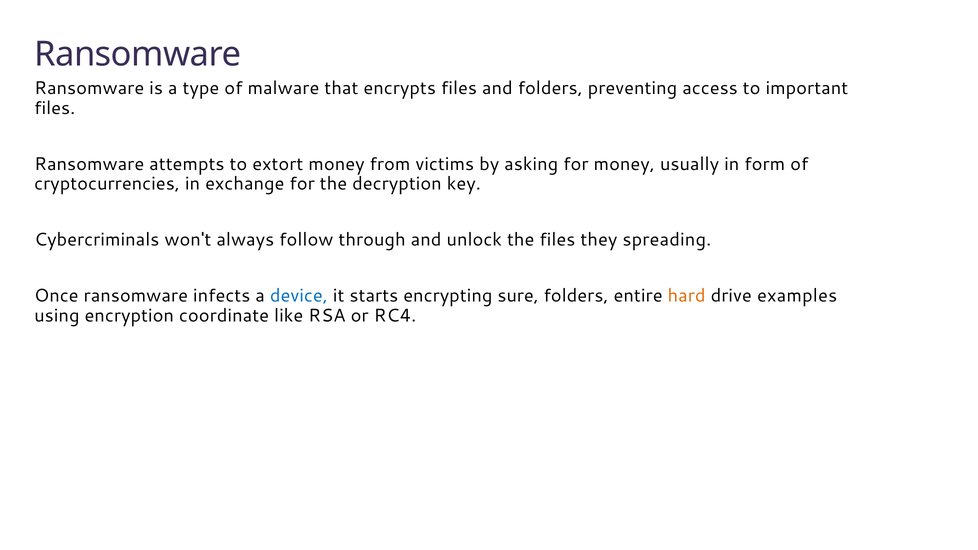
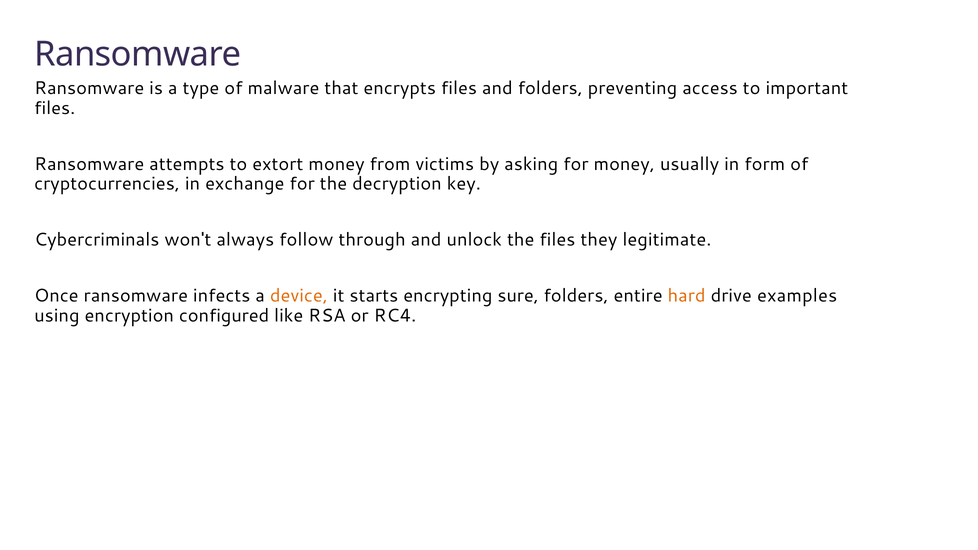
spreading: spreading -> legitimate
device colour: blue -> orange
coordinate: coordinate -> configured
